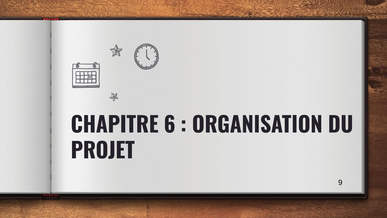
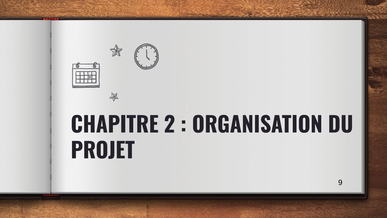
6: 6 -> 2
